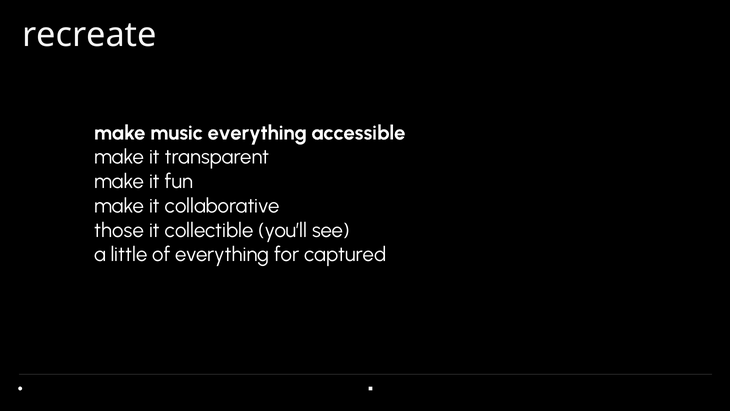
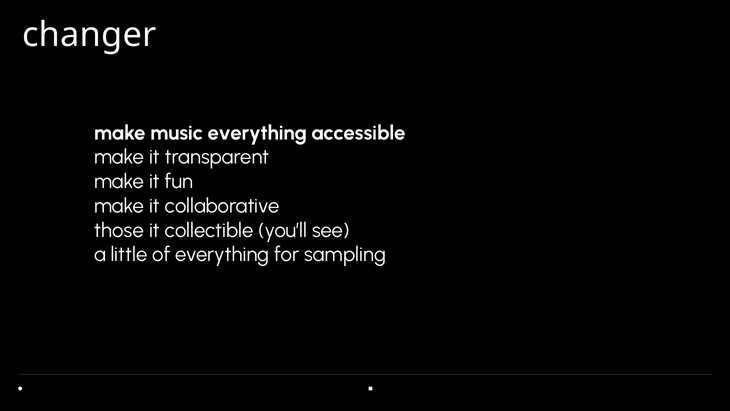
recreate: recreate -> changer
captured: captured -> sampling
